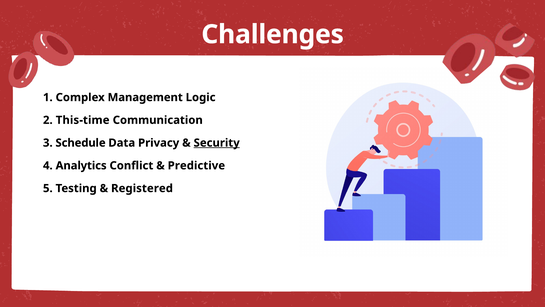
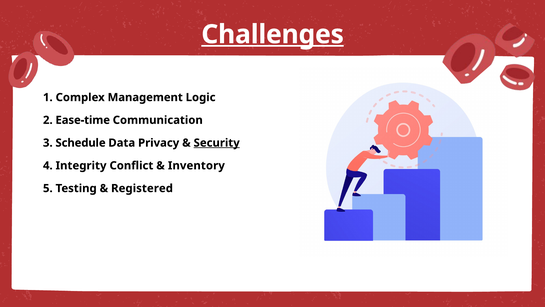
Challenges underline: none -> present
This-time: This-time -> Ease-time
Analytics: Analytics -> Integrity
Predictive: Predictive -> Inventory
